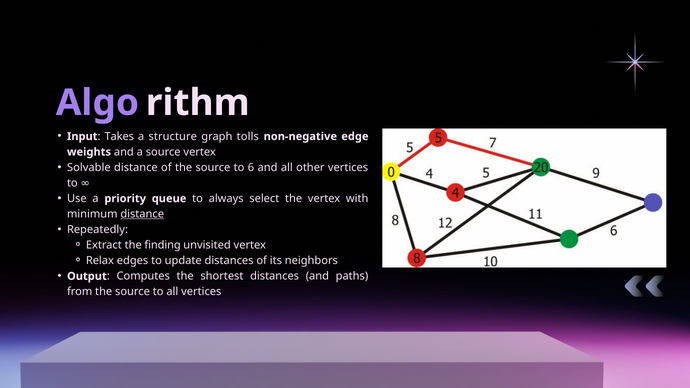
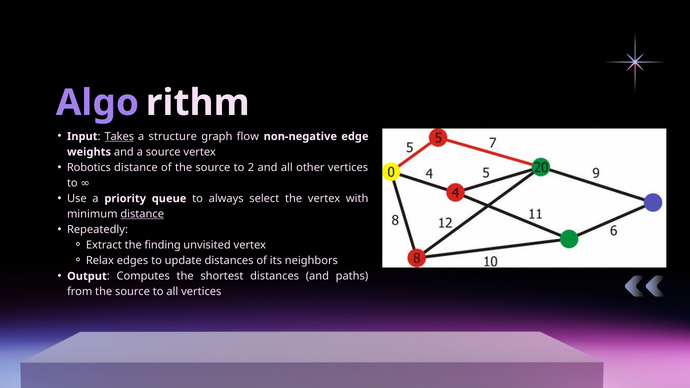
Takes underline: none -> present
tolls: tolls -> flow
Solvable: Solvable -> Robotics
6: 6 -> 2
